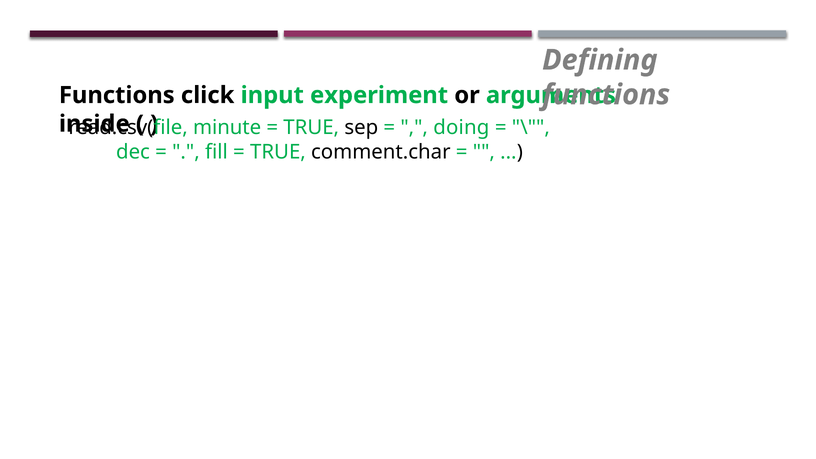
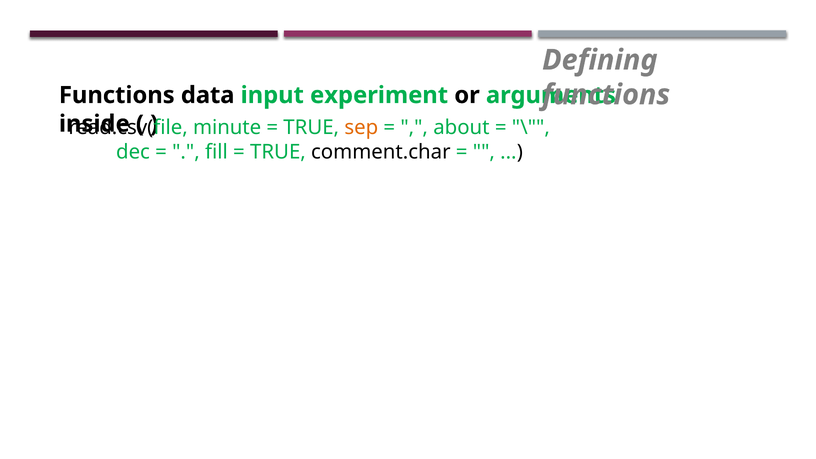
click: click -> data
sep colour: black -> orange
doing: doing -> about
